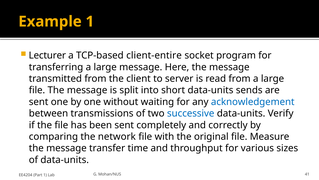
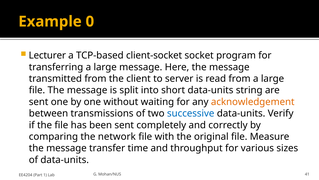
Example 1: 1 -> 0
client-entire: client-entire -> client-socket
sends: sends -> string
acknowledgement colour: blue -> orange
